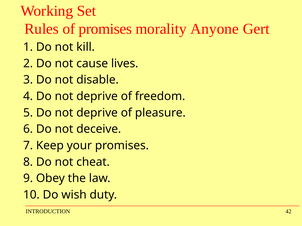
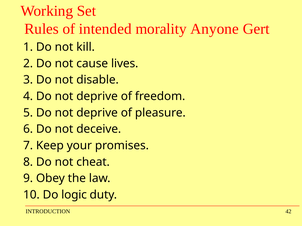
of promises: promises -> intended
wish: wish -> logic
